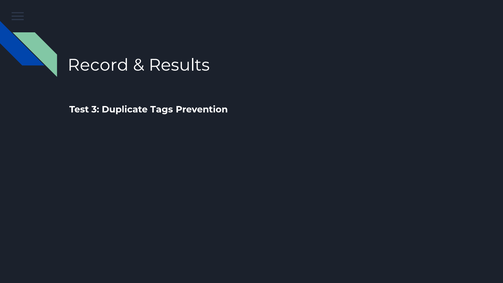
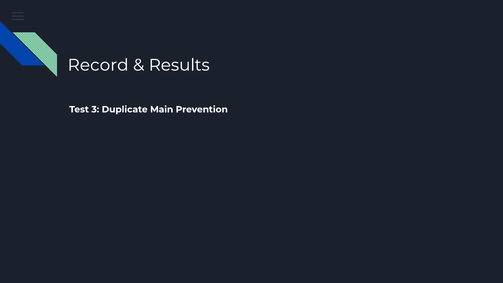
Tags: Tags -> Main
